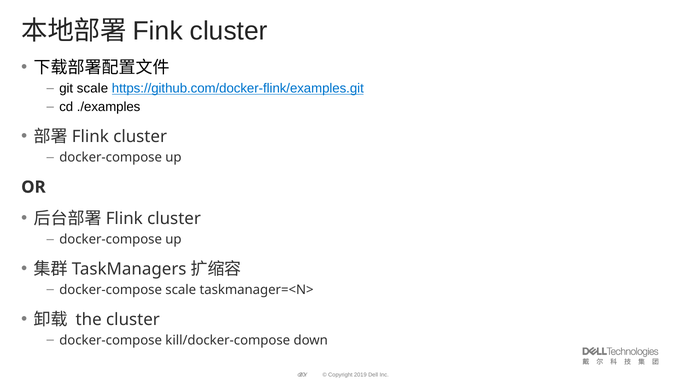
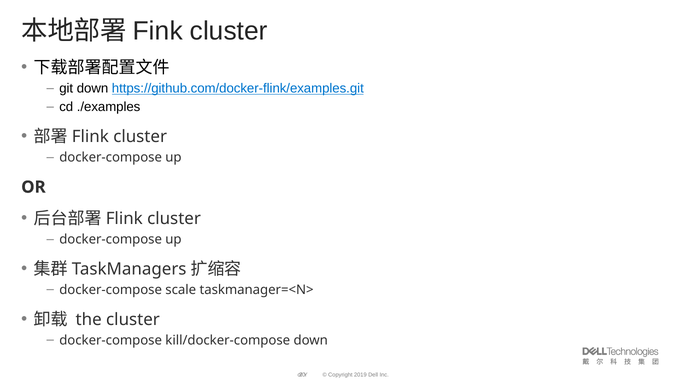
git scale: scale -> down
